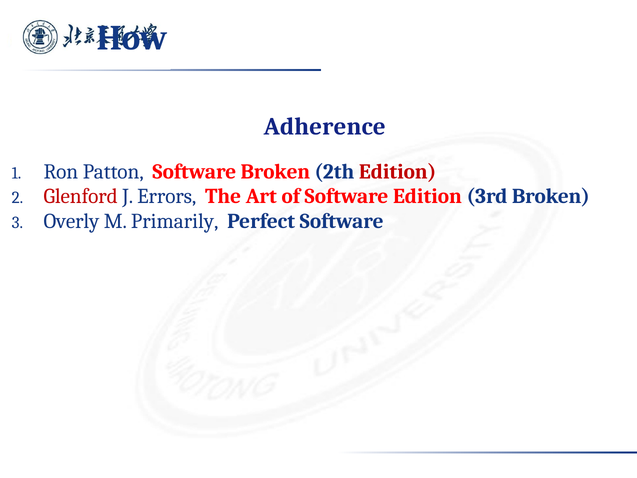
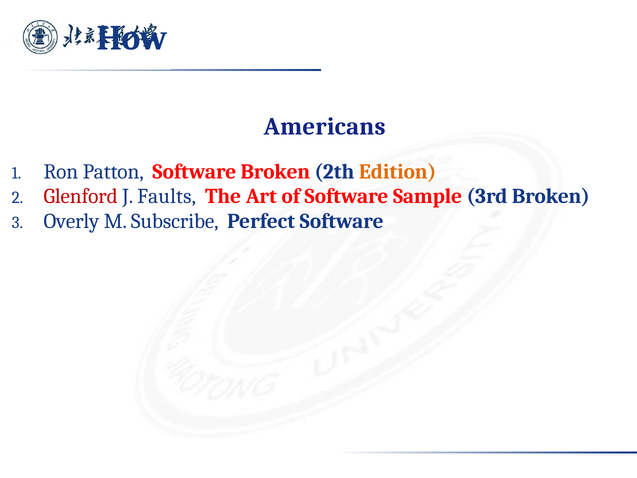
Adherence: Adherence -> Americans
Edition at (398, 172) colour: red -> orange
Errors: Errors -> Faults
Software Edition: Edition -> Sample
Primarily: Primarily -> Subscribe
